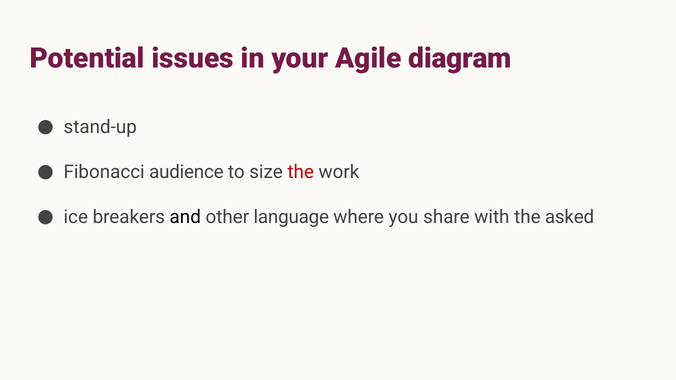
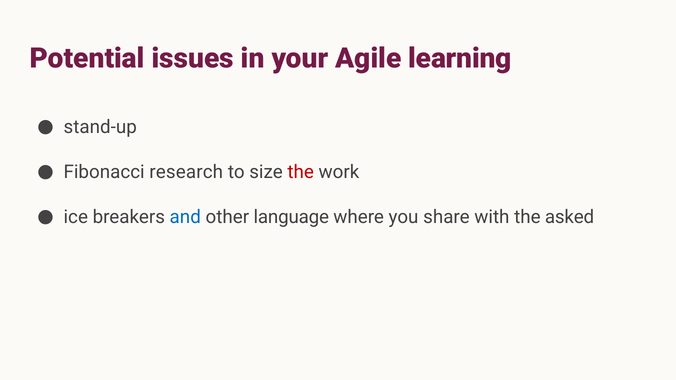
diagram: diagram -> learning
audience: audience -> research
and colour: black -> blue
